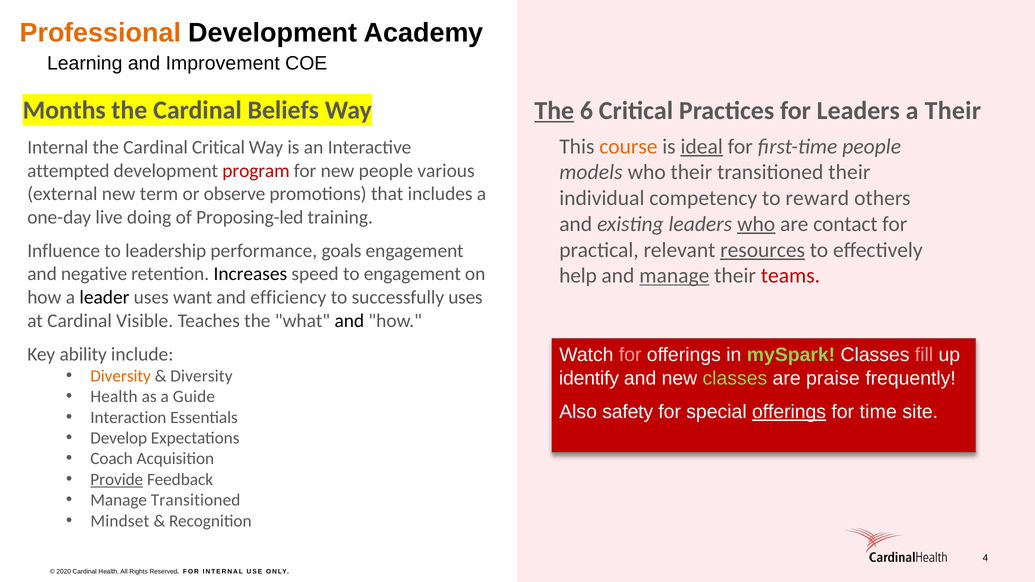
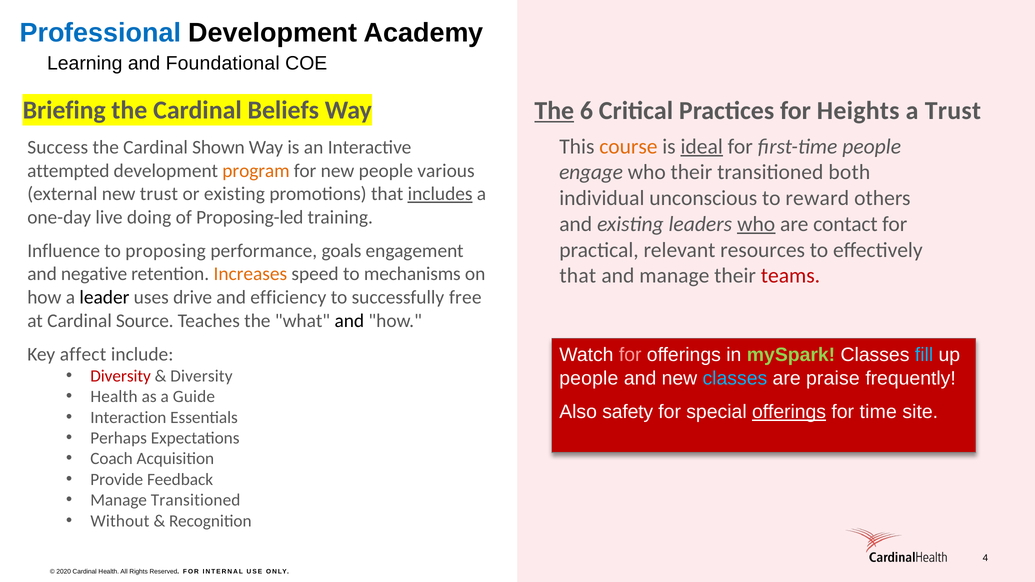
Professional colour: orange -> blue
Improvement: Improvement -> Foundational
Months: Months -> Briefing
for Leaders: Leaders -> Heights
a Their: Their -> Trust
Internal at (58, 147): Internal -> Success
Cardinal Critical: Critical -> Shown
program colour: red -> orange
models: models -> engage
transitioned their: their -> both
new term: term -> trust
or observe: observe -> existing
includes underline: none -> present
competency: competency -> unconscious
resources underline: present -> none
leadership: leadership -> proposing
Increases colour: black -> orange
to engagement: engagement -> mechanisms
help at (578, 276): help -> that
manage at (674, 276) underline: present -> none
want: want -> drive
successfully uses: uses -> free
Visible: Visible -> Source
fill colour: pink -> light blue
ability: ability -> affect
Diversity at (121, 376) colour: orange -> red
identify at (589, 378): identify -> people
classes at (735, 378) colour: light green -> light blue
Develop: Develop -> Perhaps
Provide underline: present -> none
Mindset: Mindset -> Without
